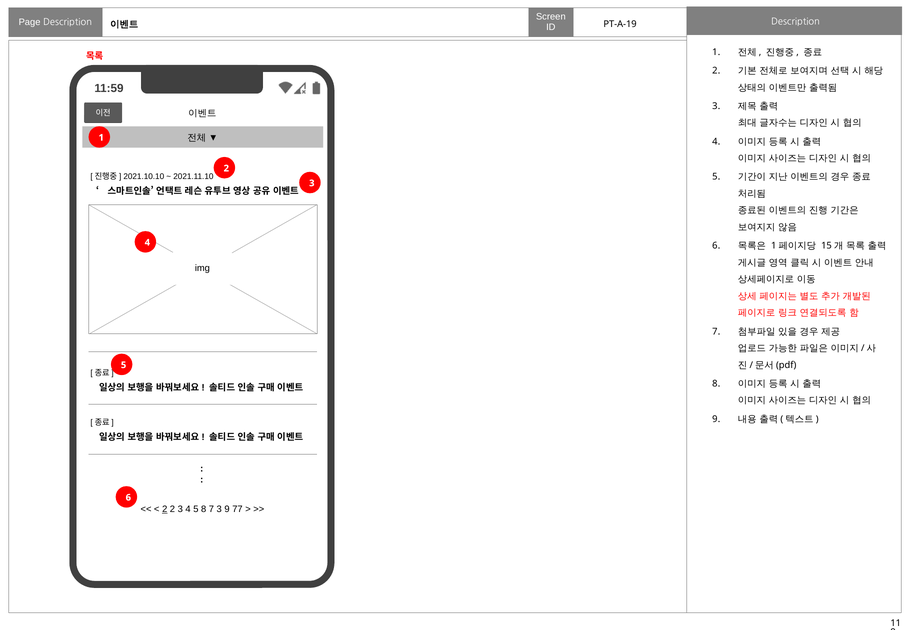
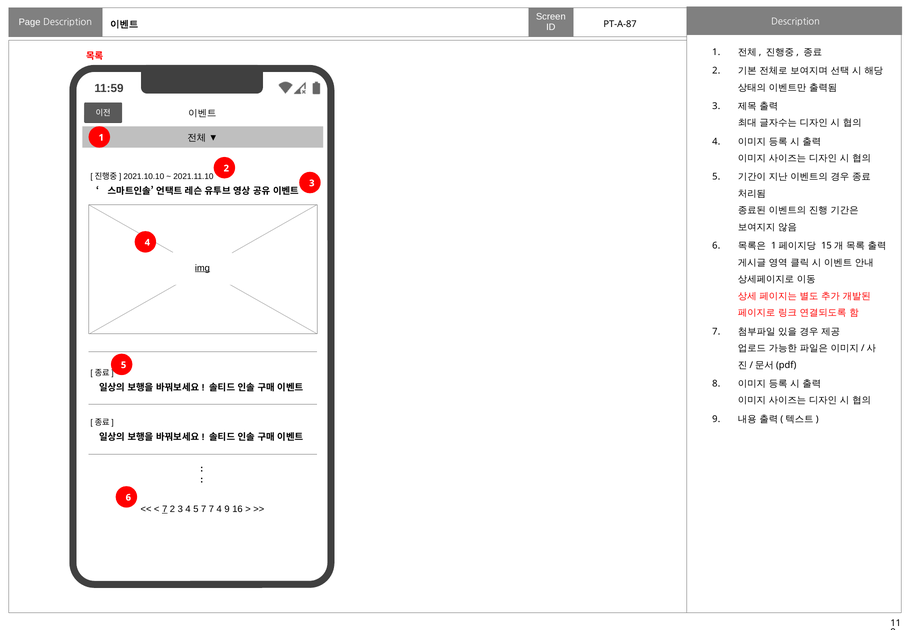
PT-A-19: PT-A-19 -> PT-A-87
img underline: none -> present
2 at (165, 509): 2 -> 7
5 8: 8 -> 7
7 3: 3 -> 4
77: 77 -> 16
